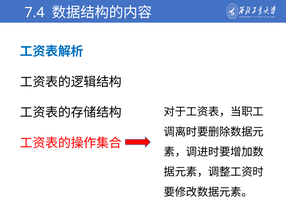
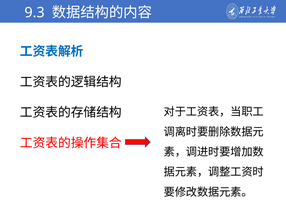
7.4: 7.4 -> 9.3
